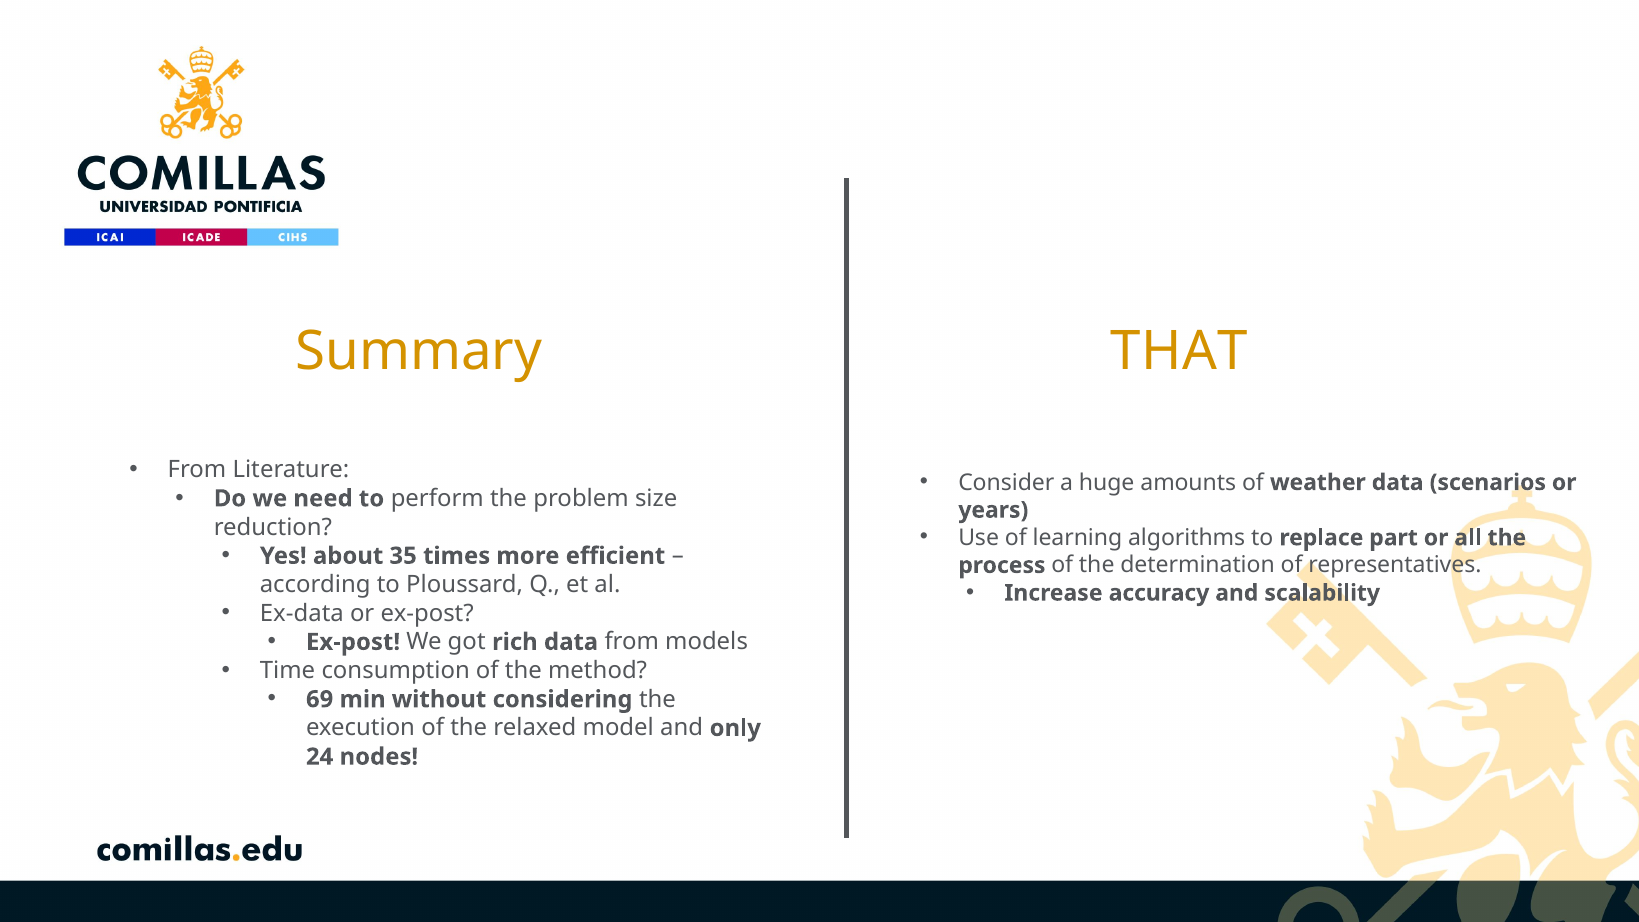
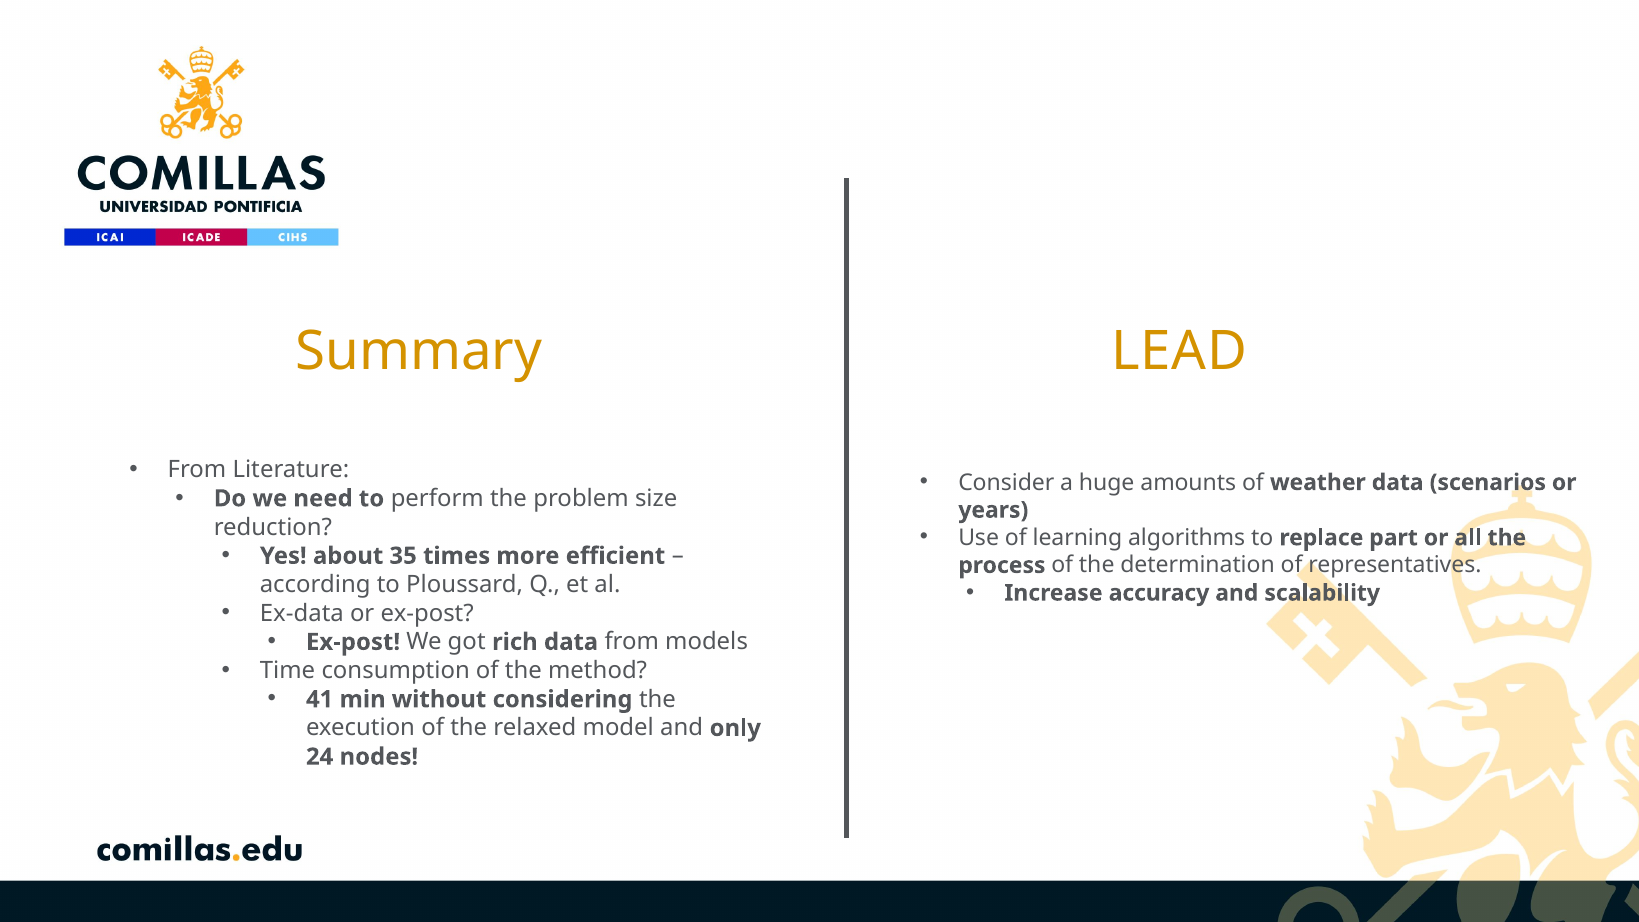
THAT: THAT -> LEAD
69: 69 -> 41
